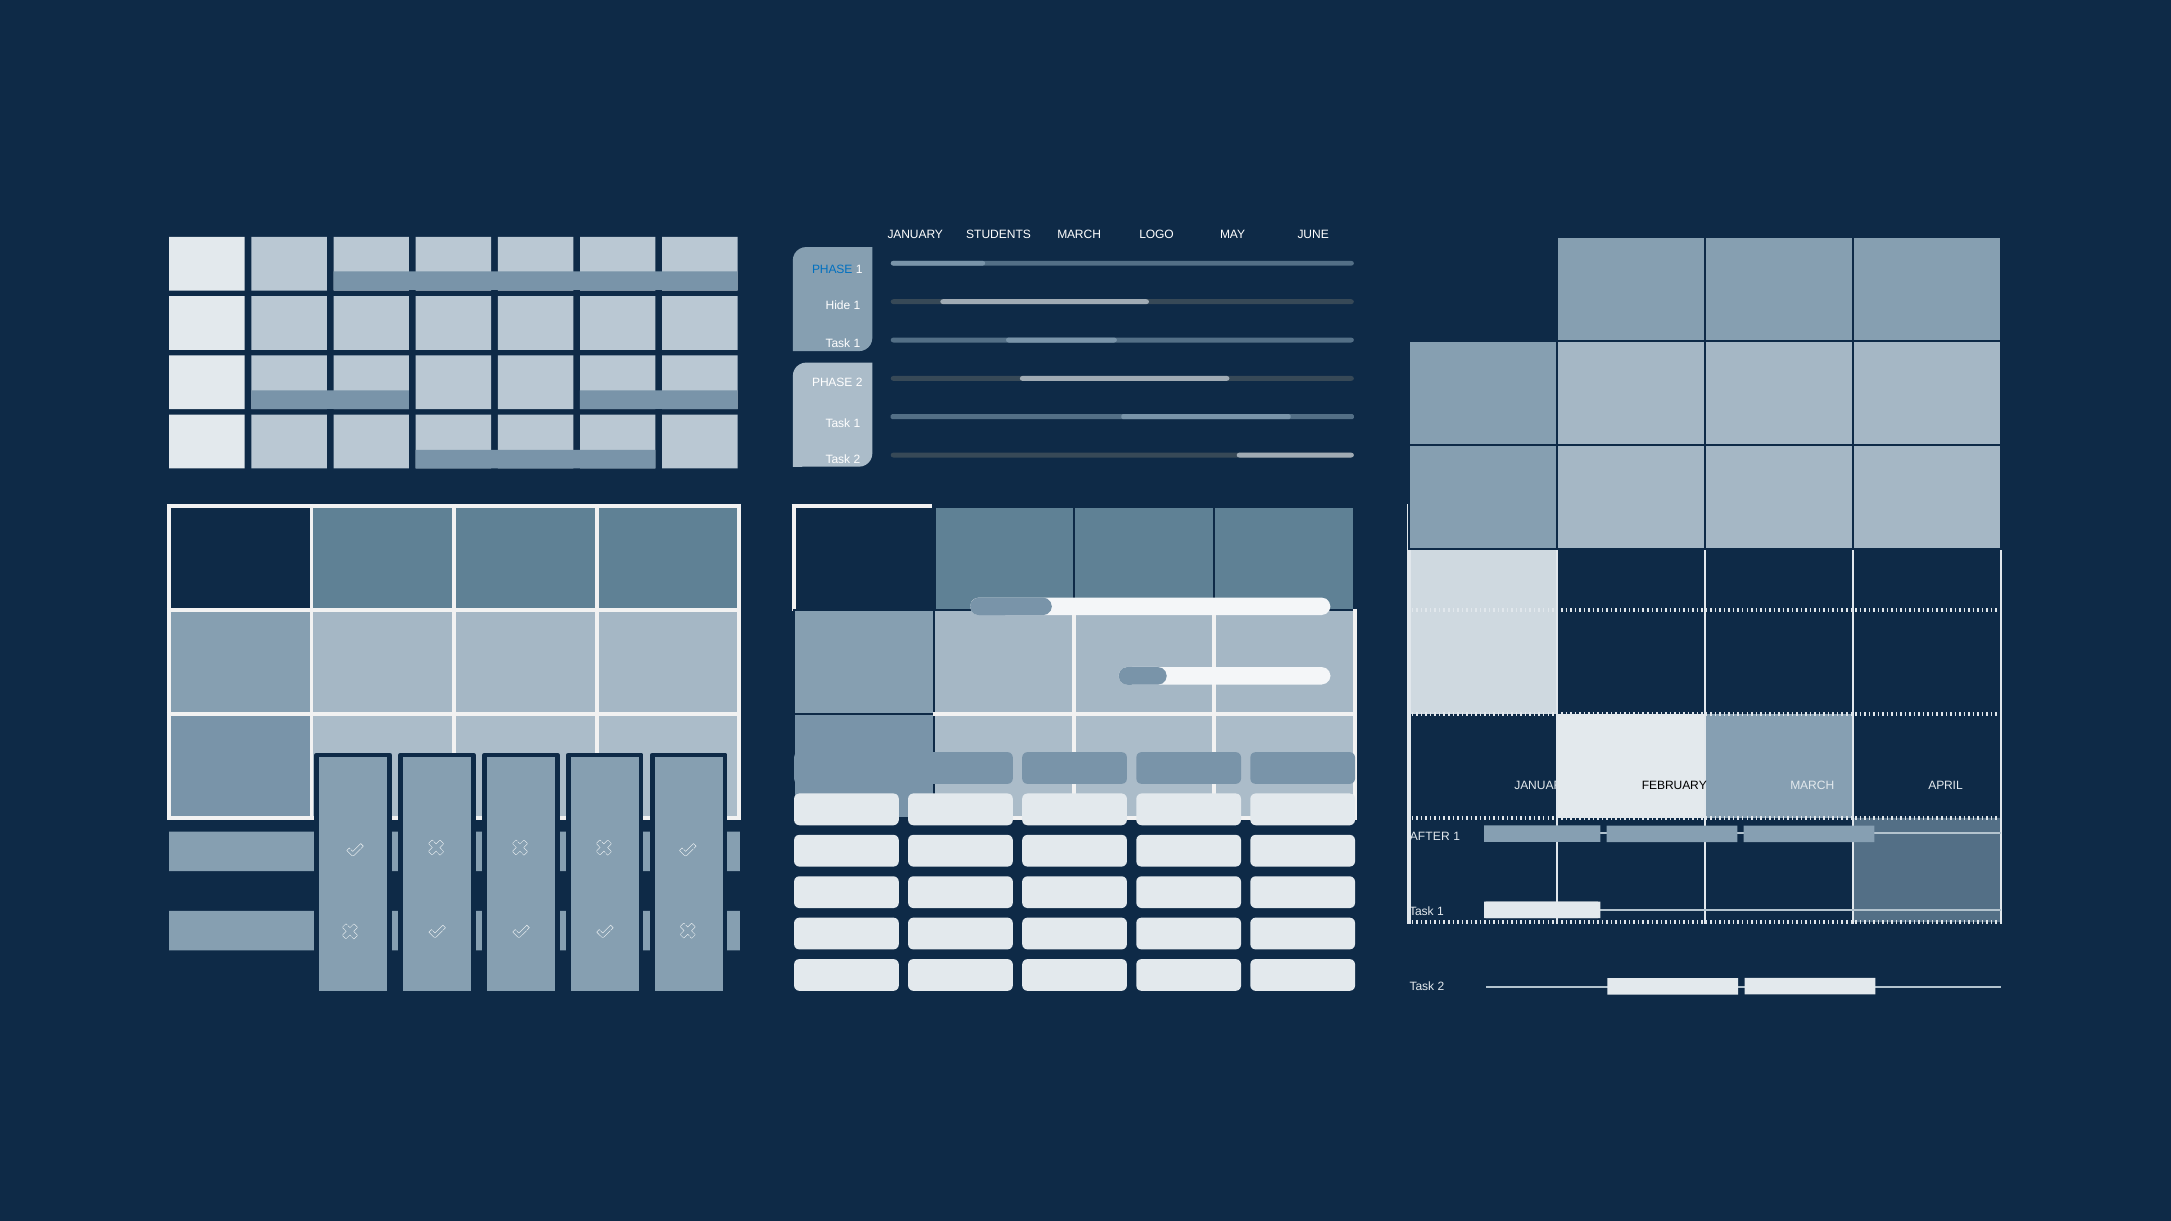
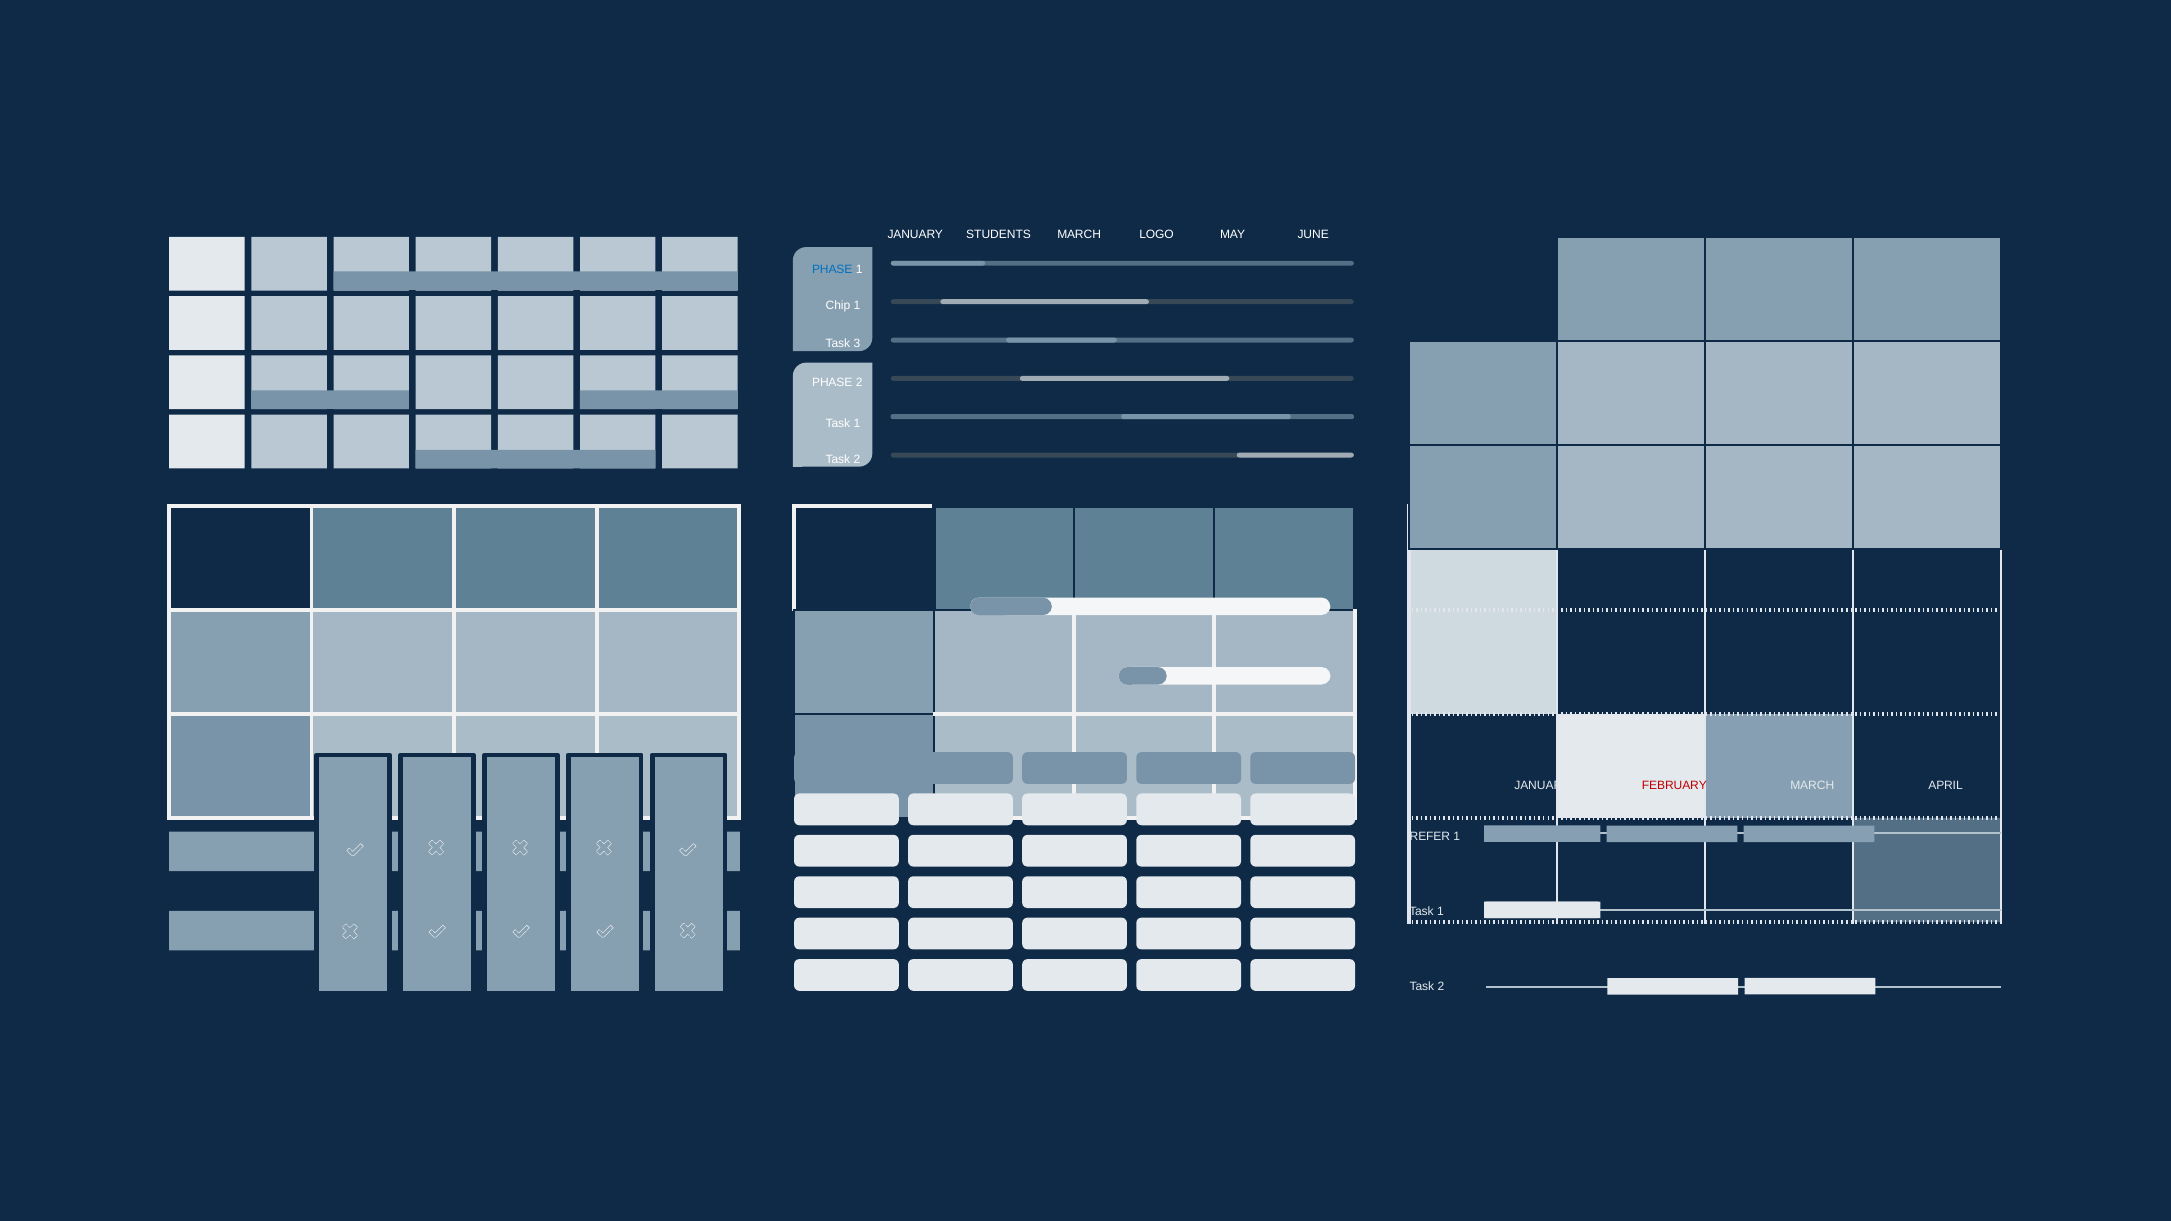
Hide: Hide -> Chip
1 at (857, 344): 1 -> 3
FEBRUARY colour: black -> red
AFTER: AFTER -> REFER
